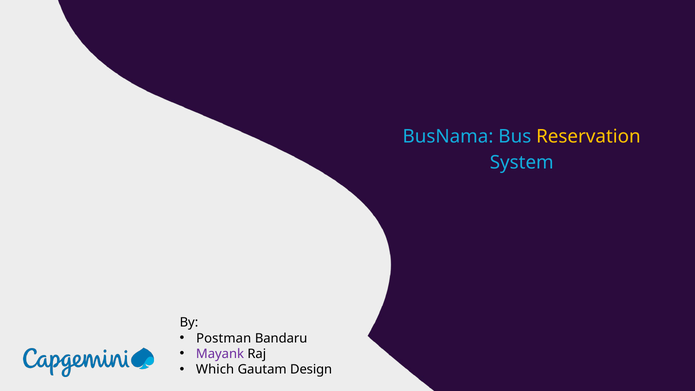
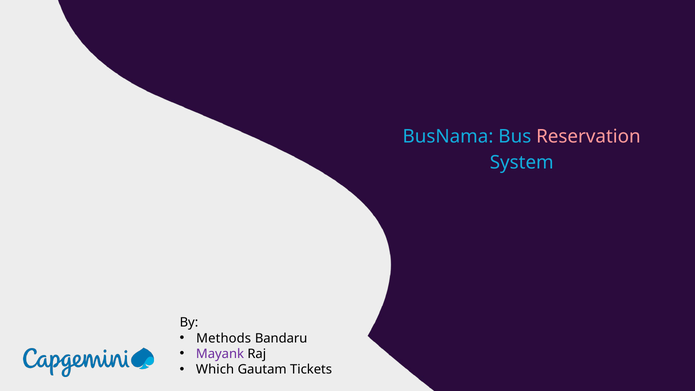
Reservation colour: yellow -> pink
Postman: Postman -> Methods
Design: Design -> Tickets
